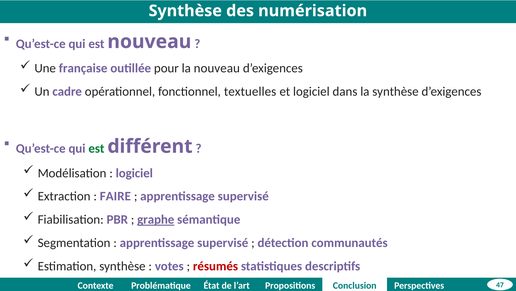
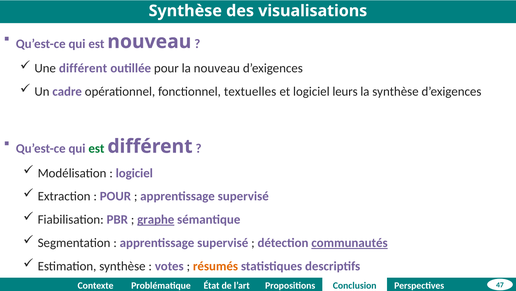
numérisation: numérisation -> visualisations
Une française: française -> différent
dans: dans -> leurs
FAIRE at (115, 196): FAIRE -> POUR
communautés underline: none -> present
résumés colour: red -> orange
